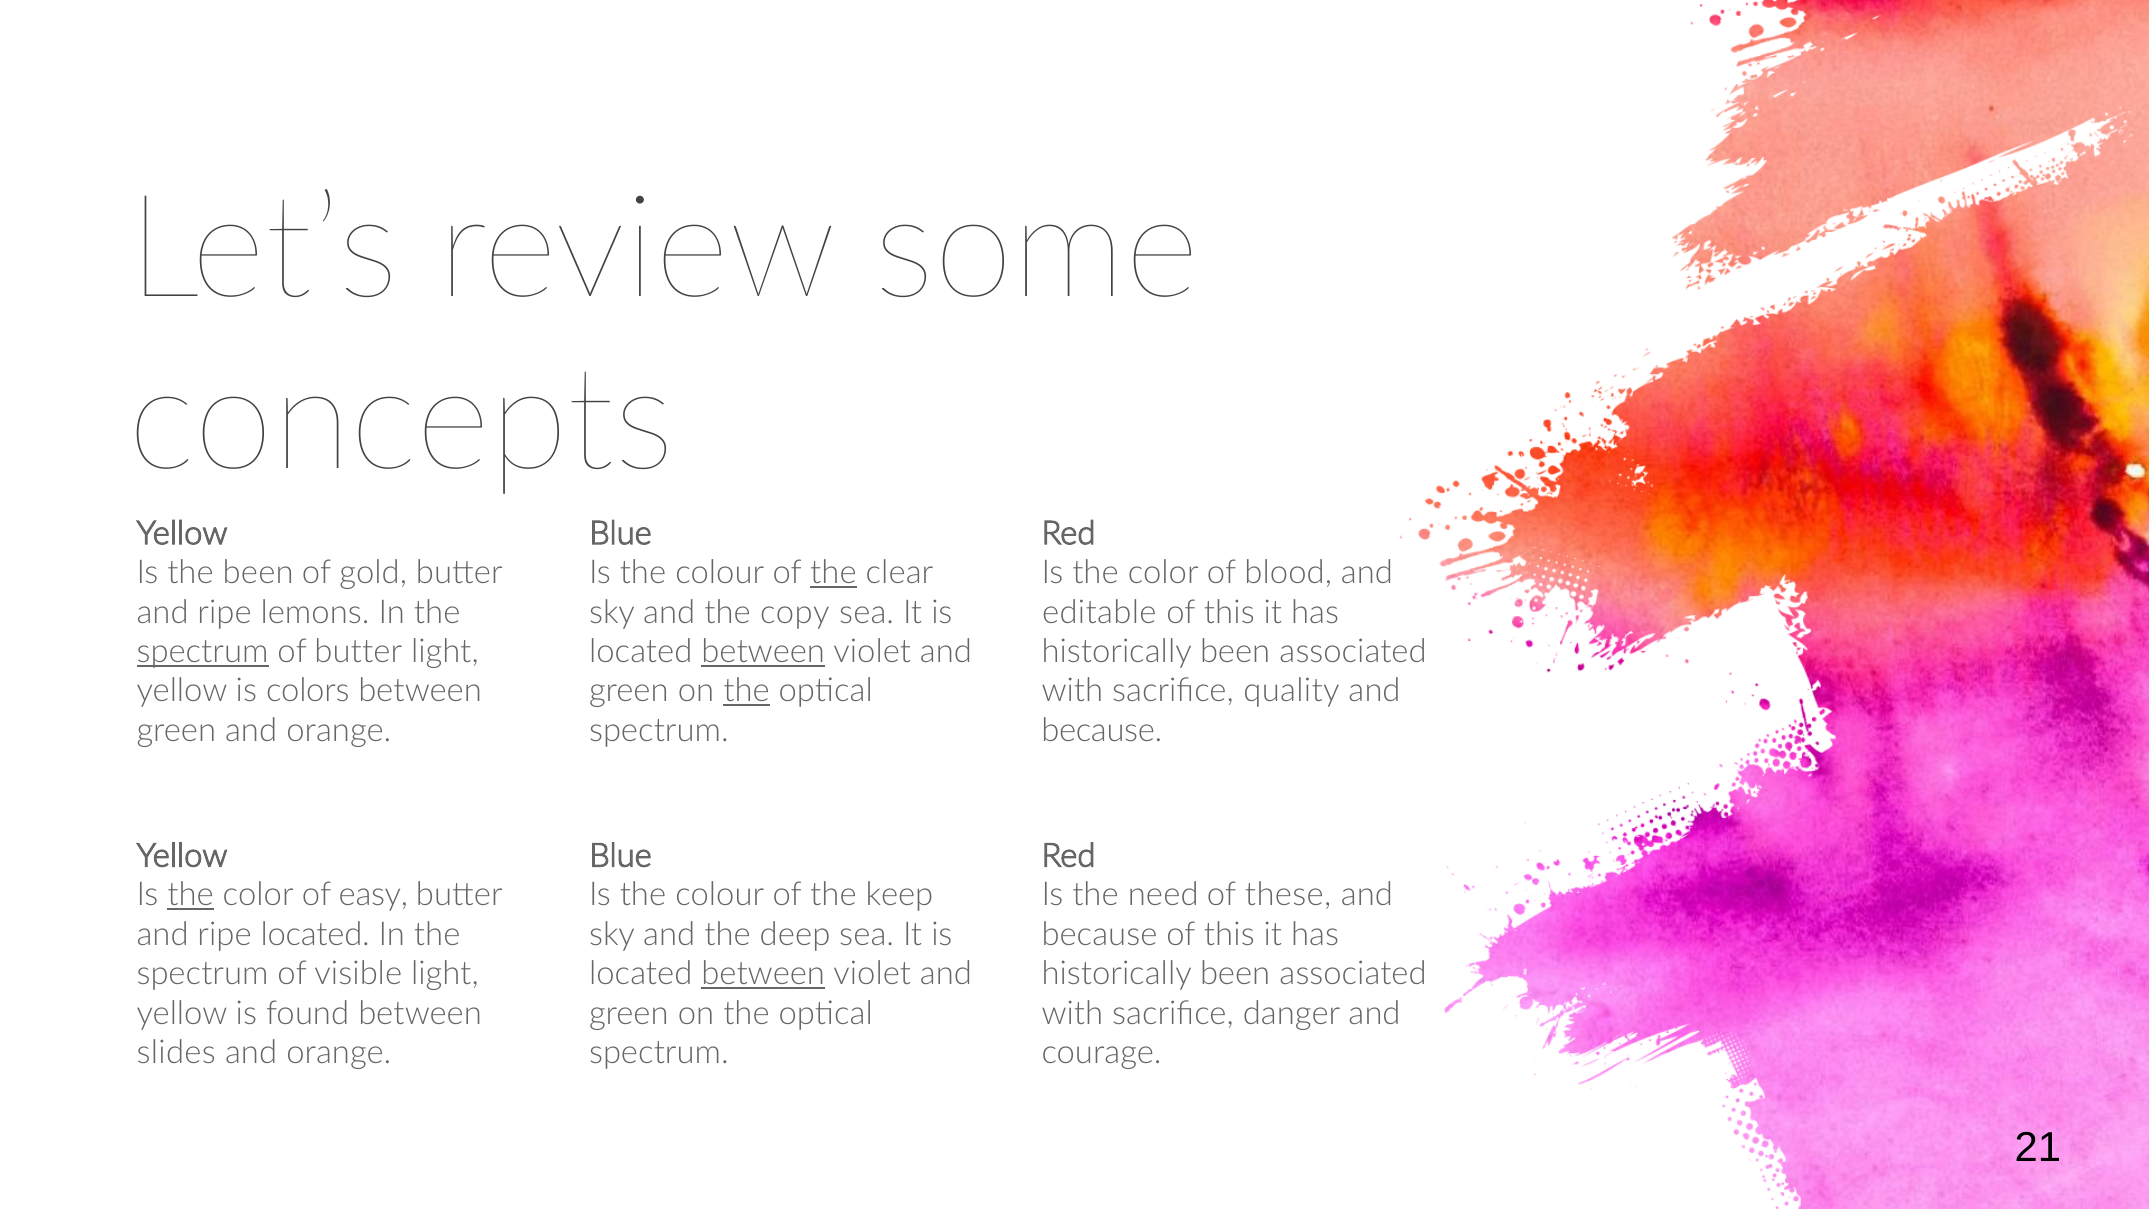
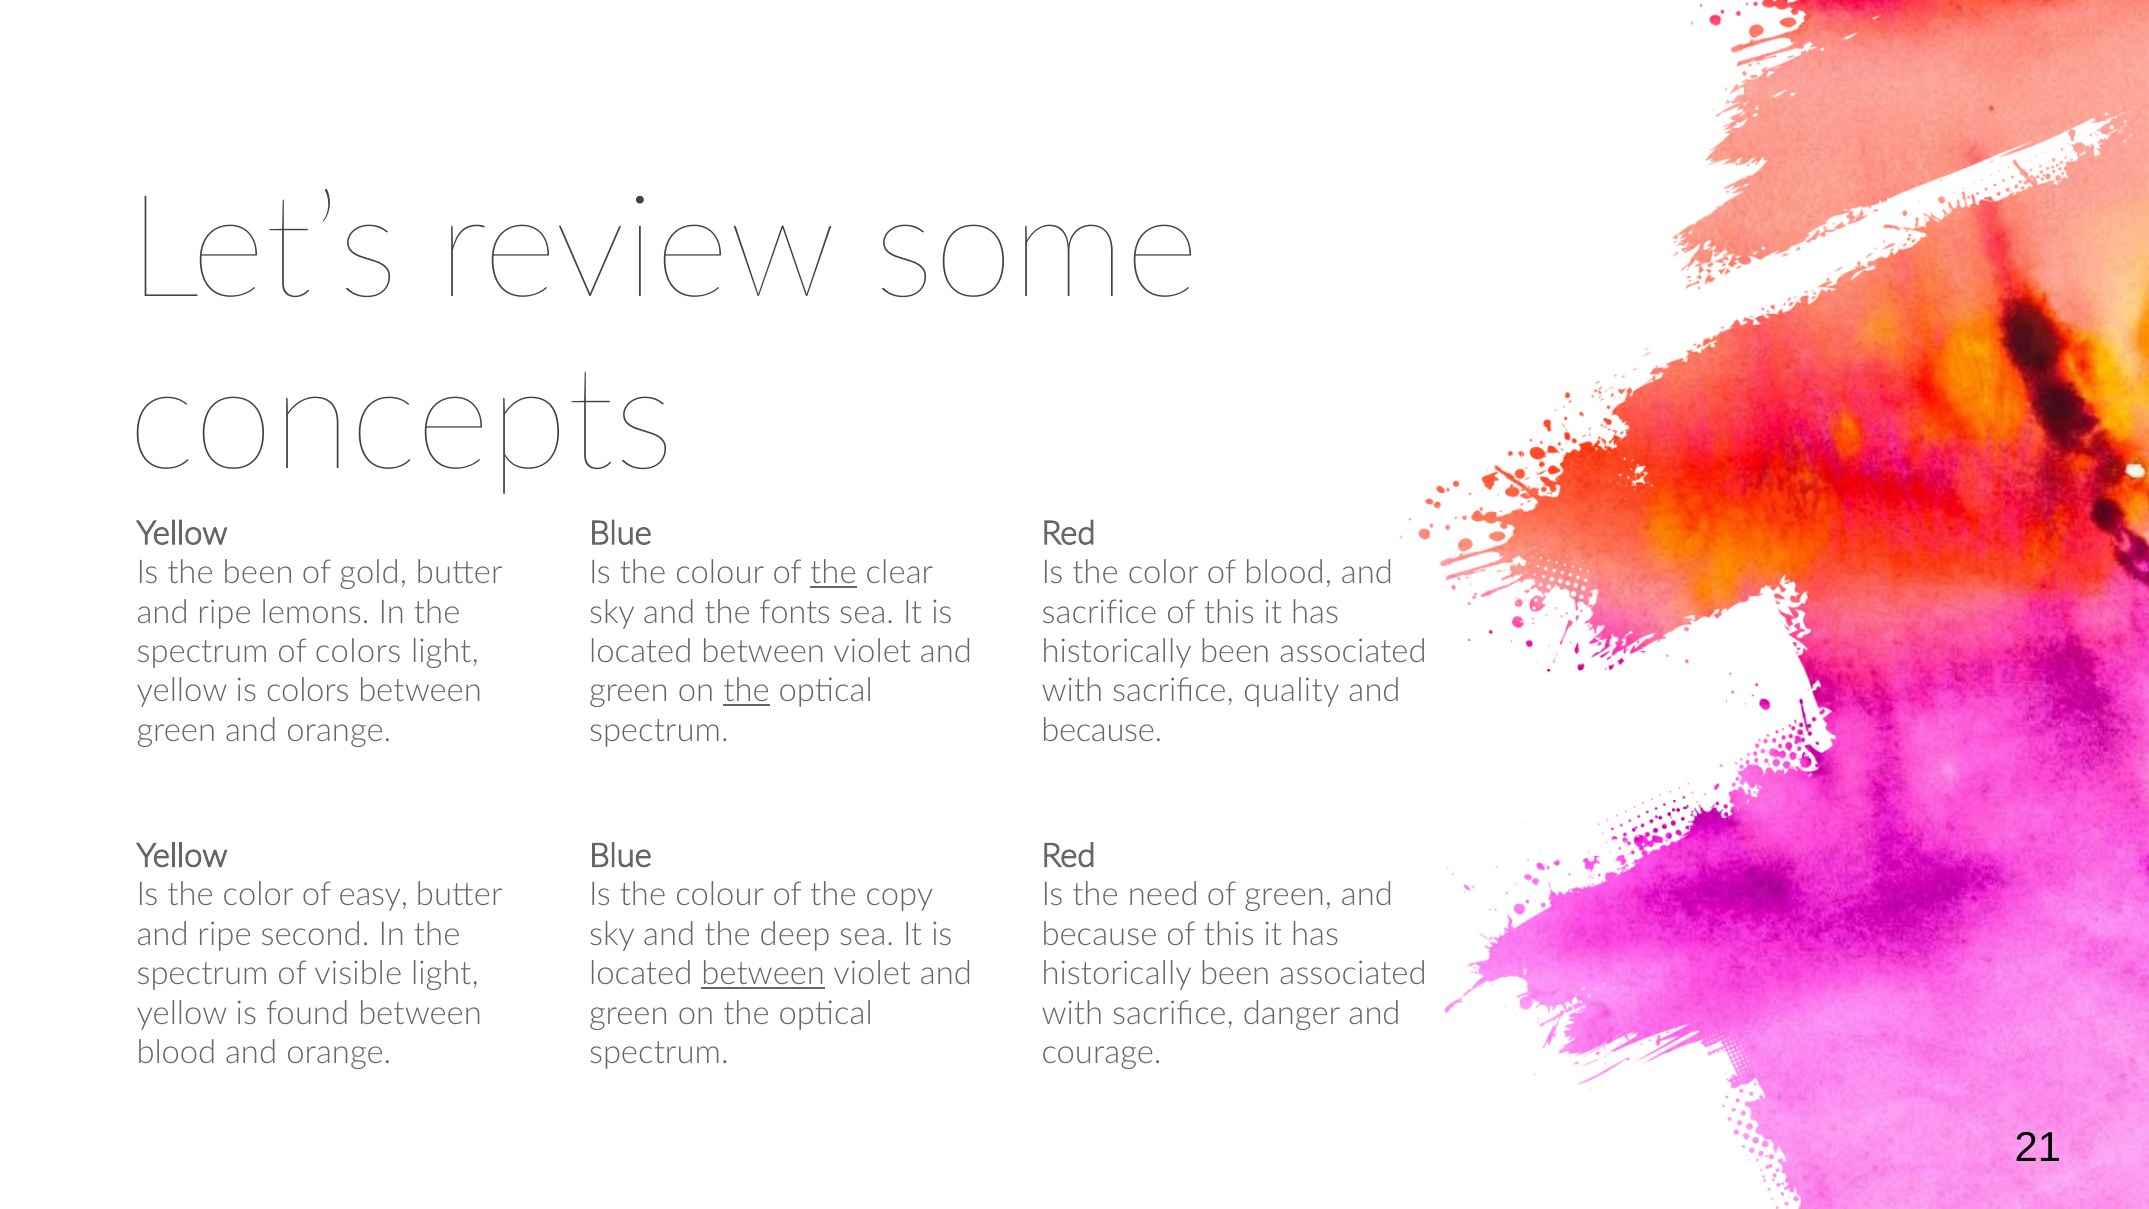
copy: copy -> fonts
editable at (1099, 612): editable -> sacrifice
spectrum at (203, 652) underline: present -> none
of butter: butter -> colors
between at (763, 652) underline: present -> none
the at (191, 895) underline: present -> none
keep: keep -> copy
of these: these -> green
ripe located: located -> second
slides at (176, 1053): slides -> blood
